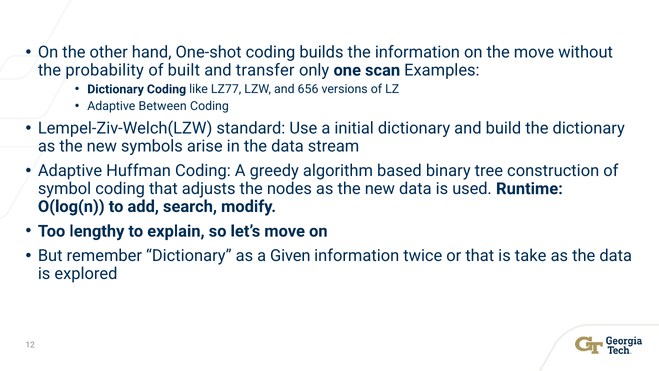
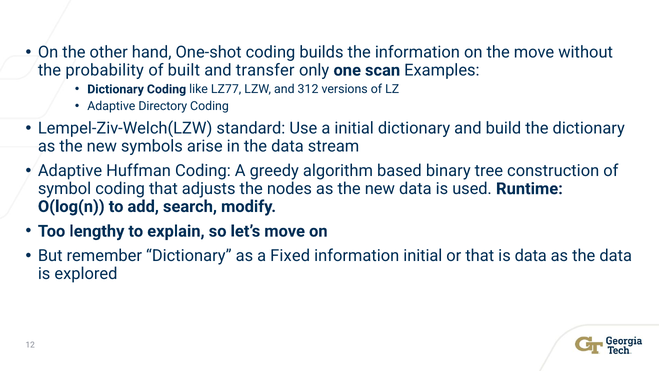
656: 656 -> 312
Between: Between -> Directory
Given: Given -> Fixed
information twice: twice -> initial
is take: take -> data
